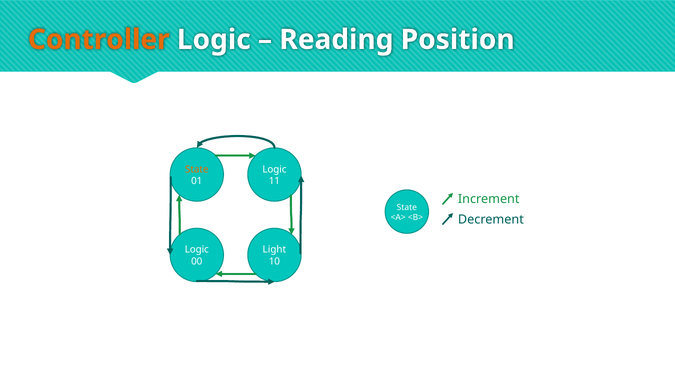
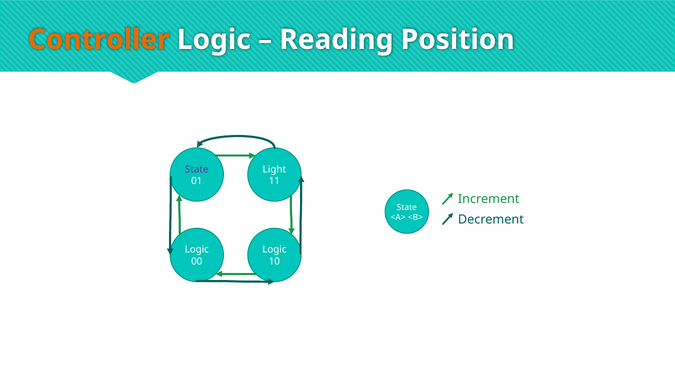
State at (197, 169) colour: orange -> purple
Logic at (274, 169): Logic -> Light
Light at (274, 249): Light -> Logic
